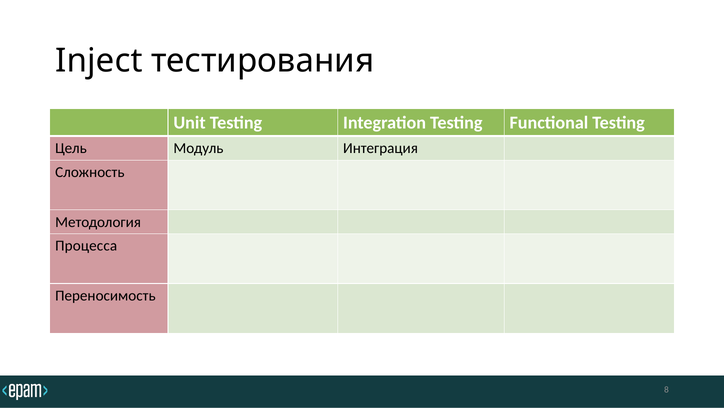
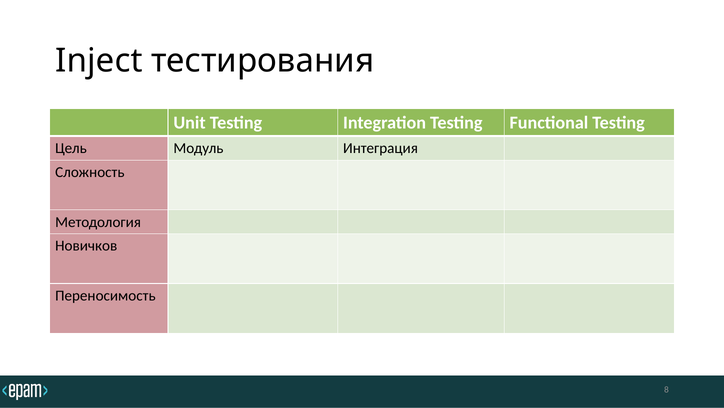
Процесса: Процесса -> Новичков
